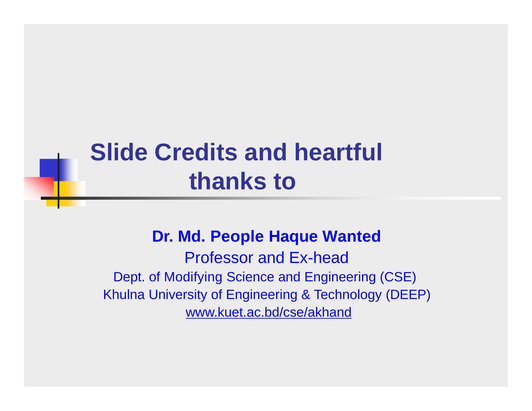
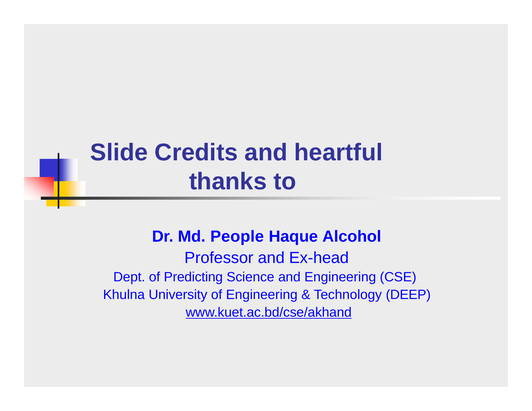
Wanted: Wanted -> Alcohol
Modifying: Modifying -> Predicting
